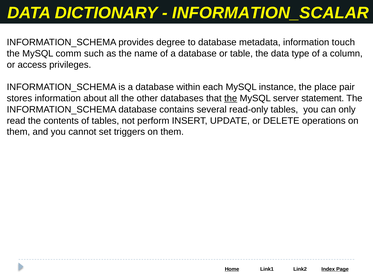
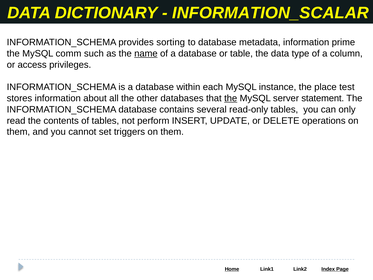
degree: degree -> sorting
touch: touch -> prime
name underline: none -> present
pair: pair -> test
